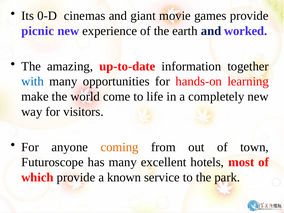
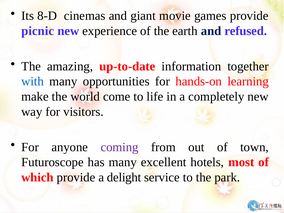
0-D: 0-D -> 8-D
worked: worked -> refused
coming colour: orange -> purple
known: known -> delight
